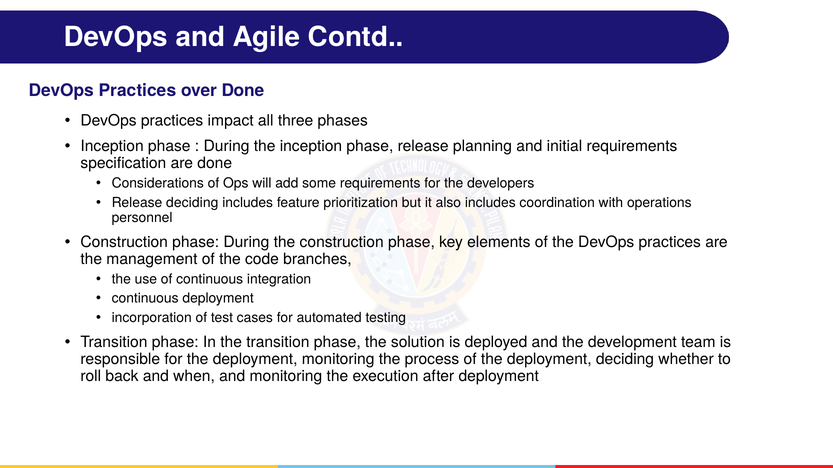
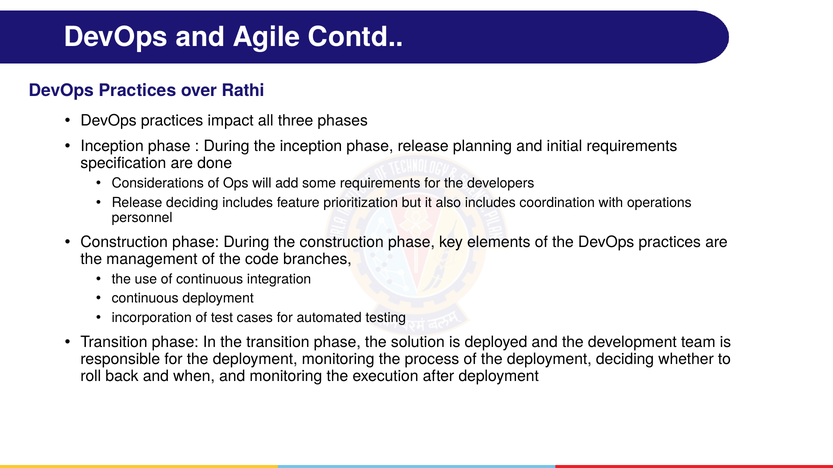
over Done: Done -> Rathi
